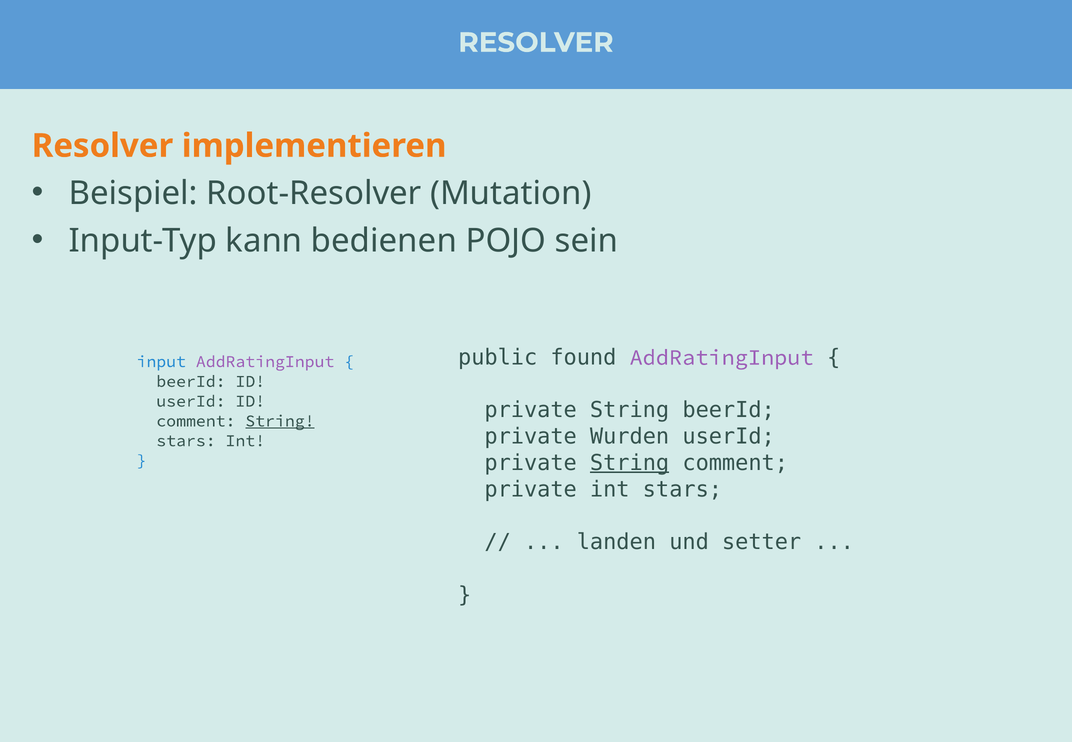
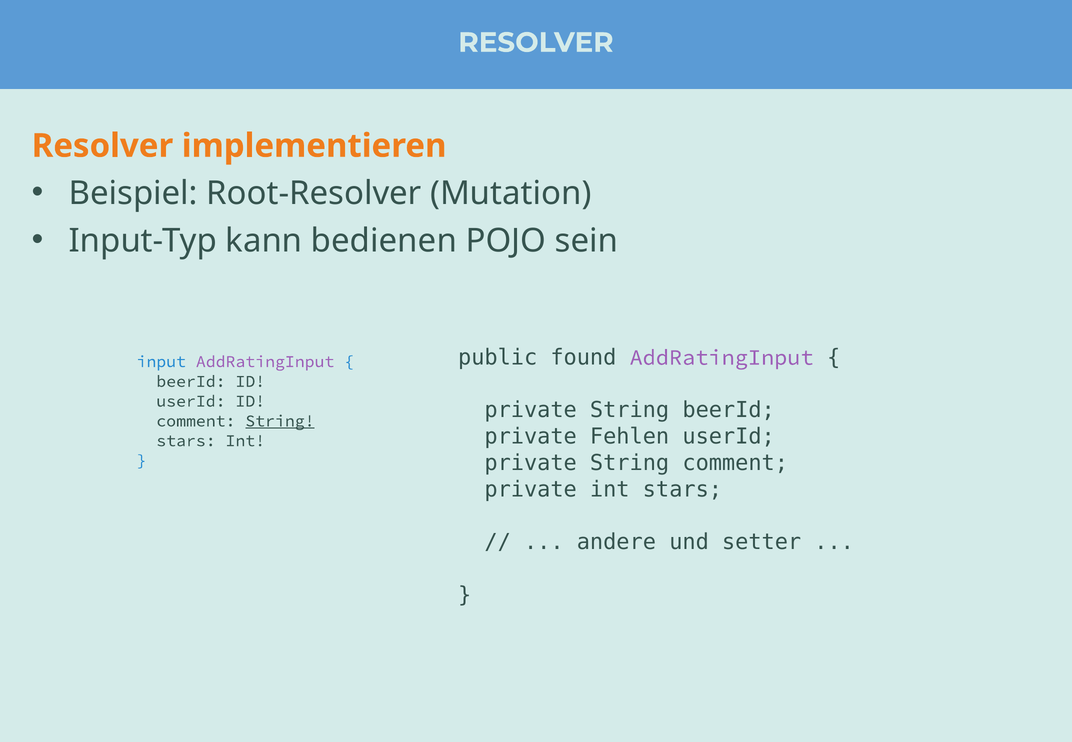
Wurden: Wurden -> Fehlen
String at (630, 463) underline: present -> none
landen: landen -> andere
